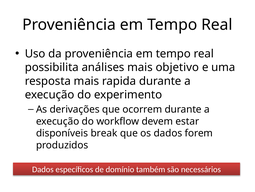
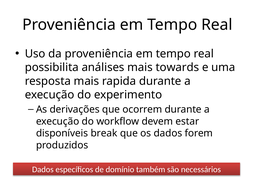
objetivo: objetivo -> towards
